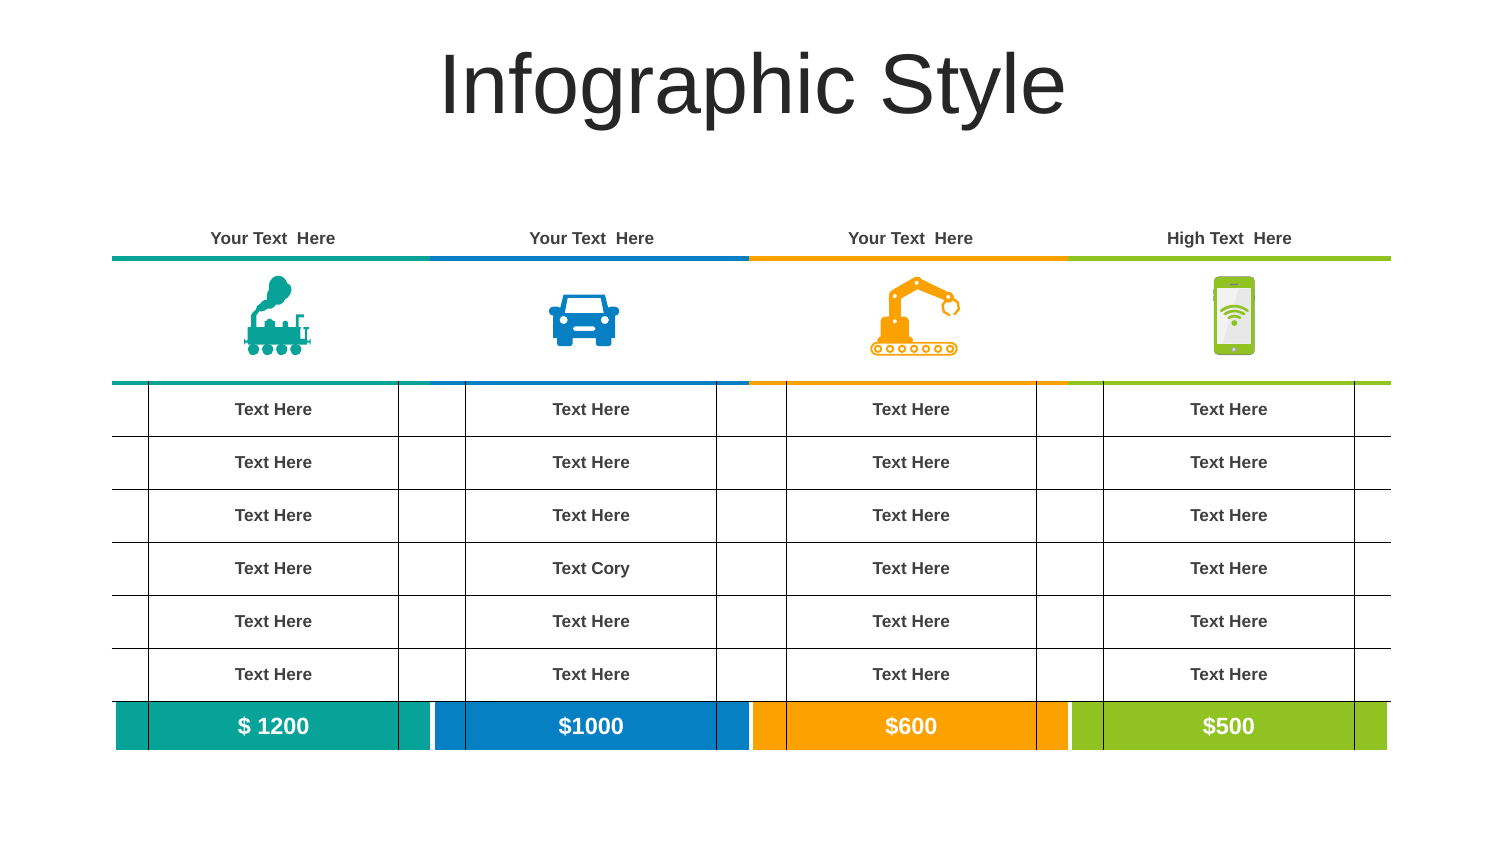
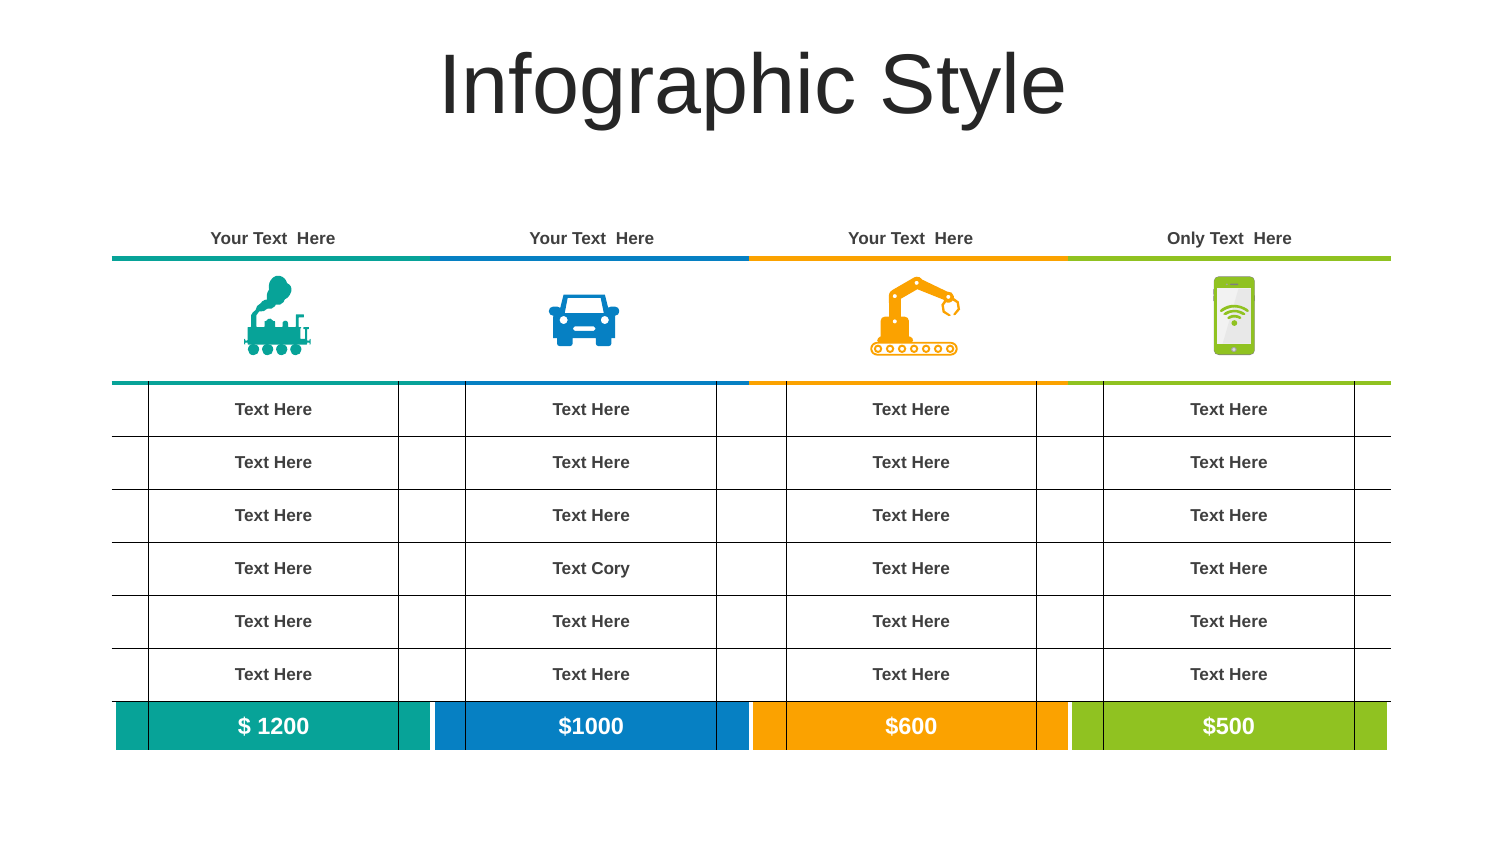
High: High -> Only
